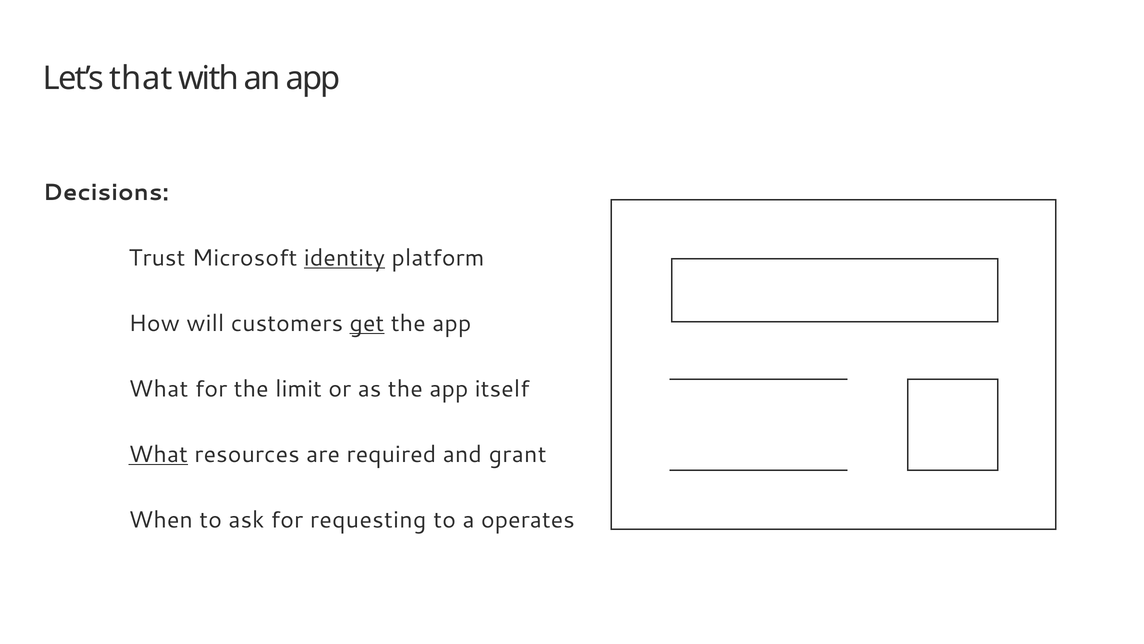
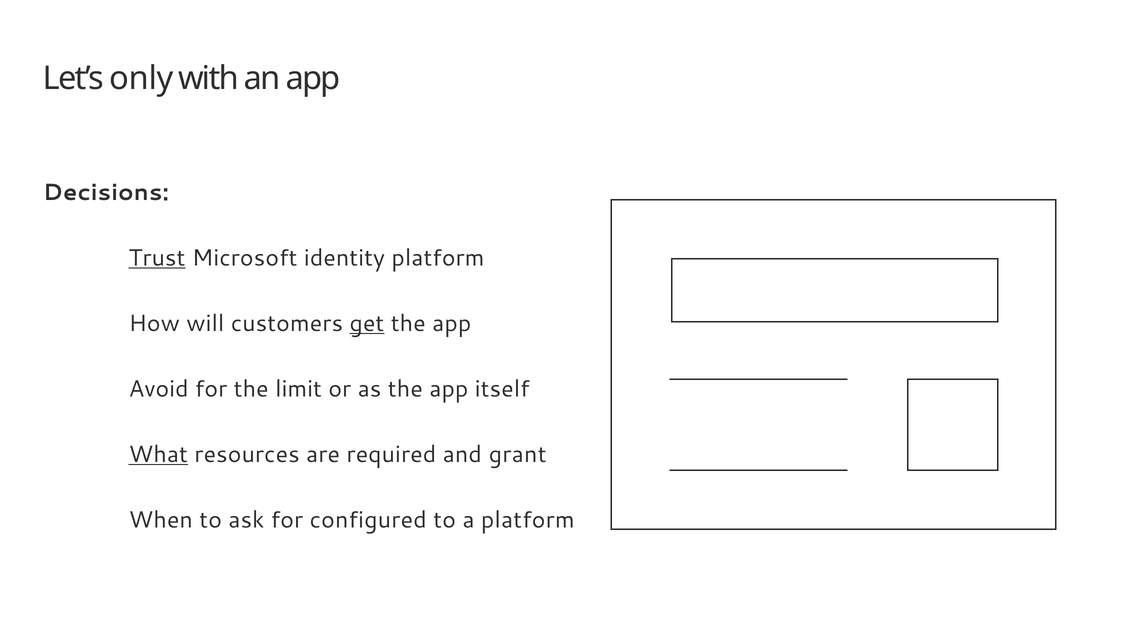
that: that -> only
Trust underline: none -> present
identity underline: present -> none
What at (158, 389): What -> Avoid
requesting: requesting -> configured
a operates: operates -> platform
